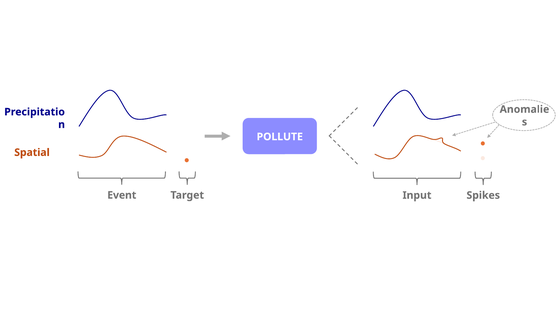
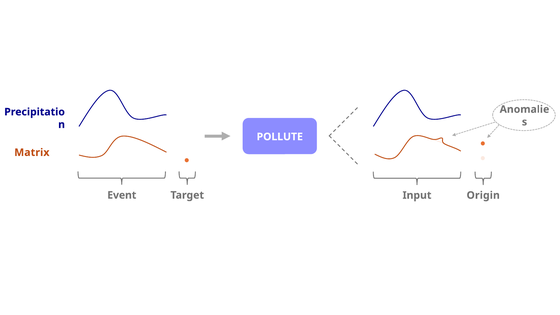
Spatial: Spatial -> Matrix
Spikes: Spikes -> Origin
